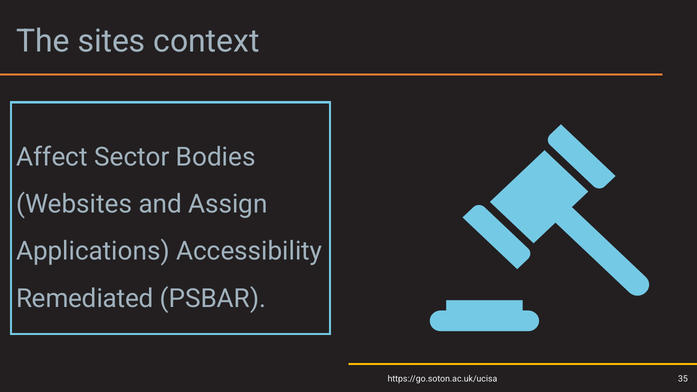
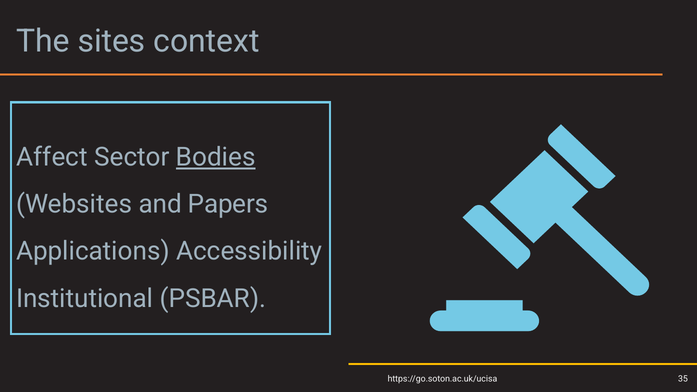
Bodies underline: none -> present
Assign: Assign -> Papers
Remediated: Remediated -> Institutional
